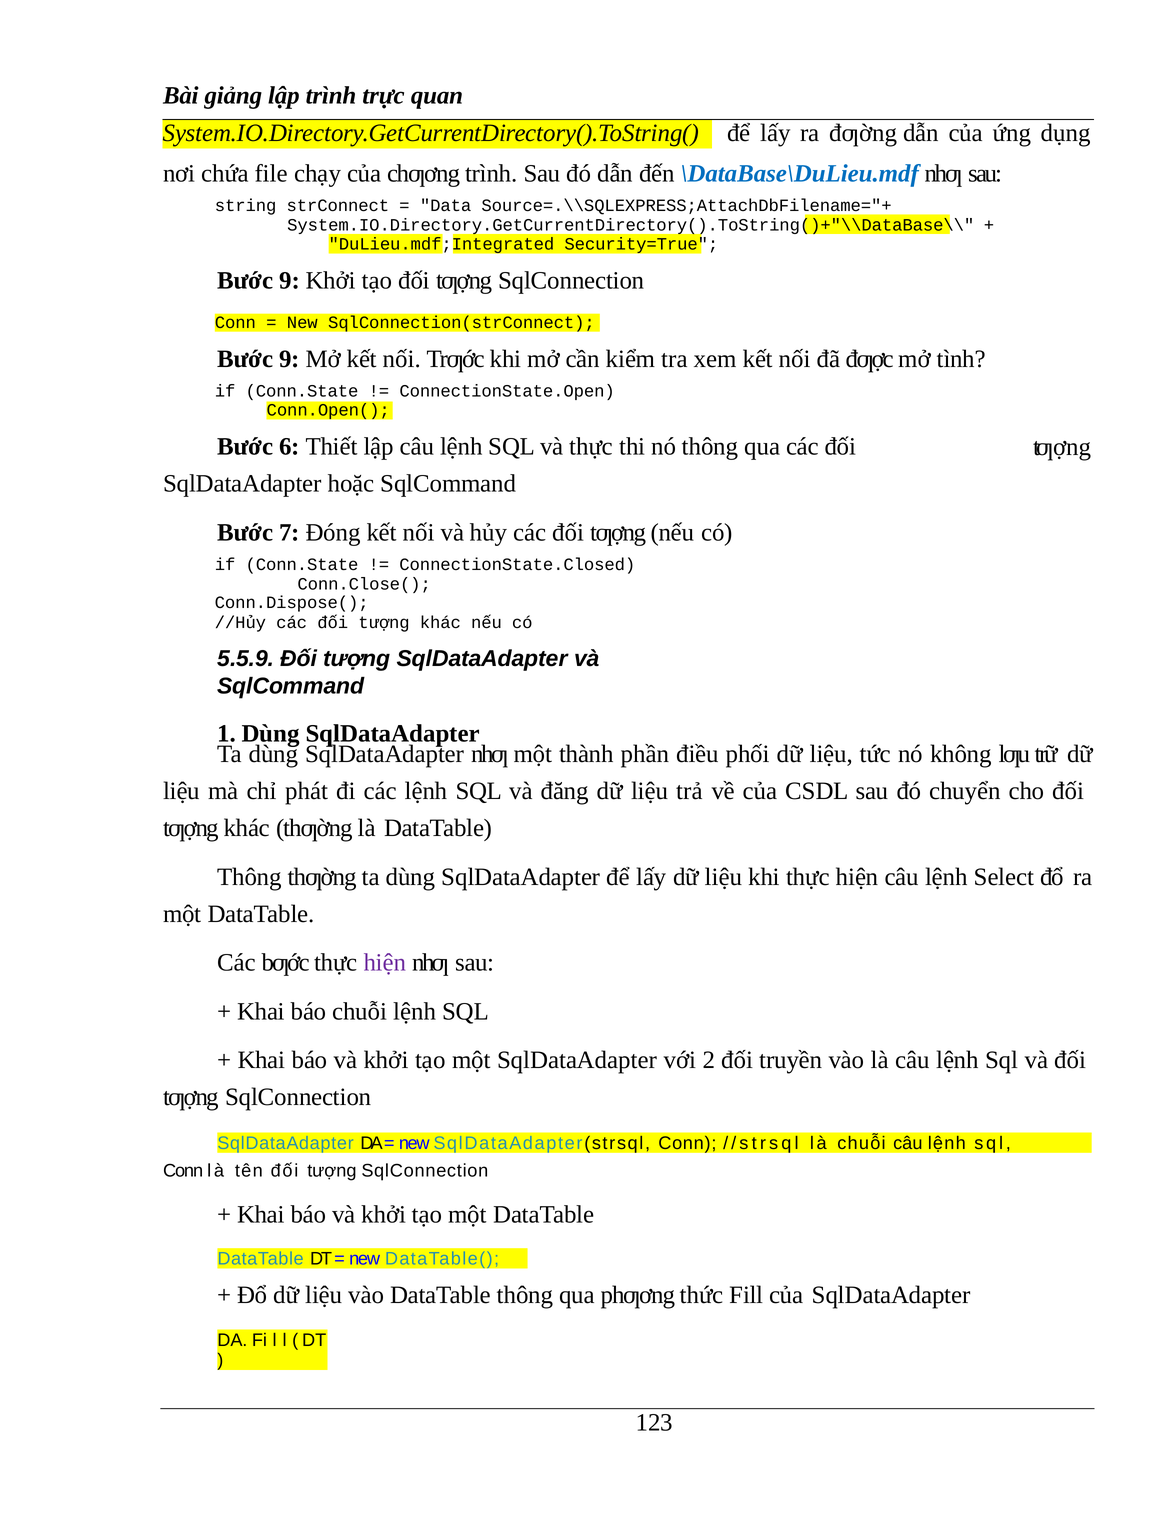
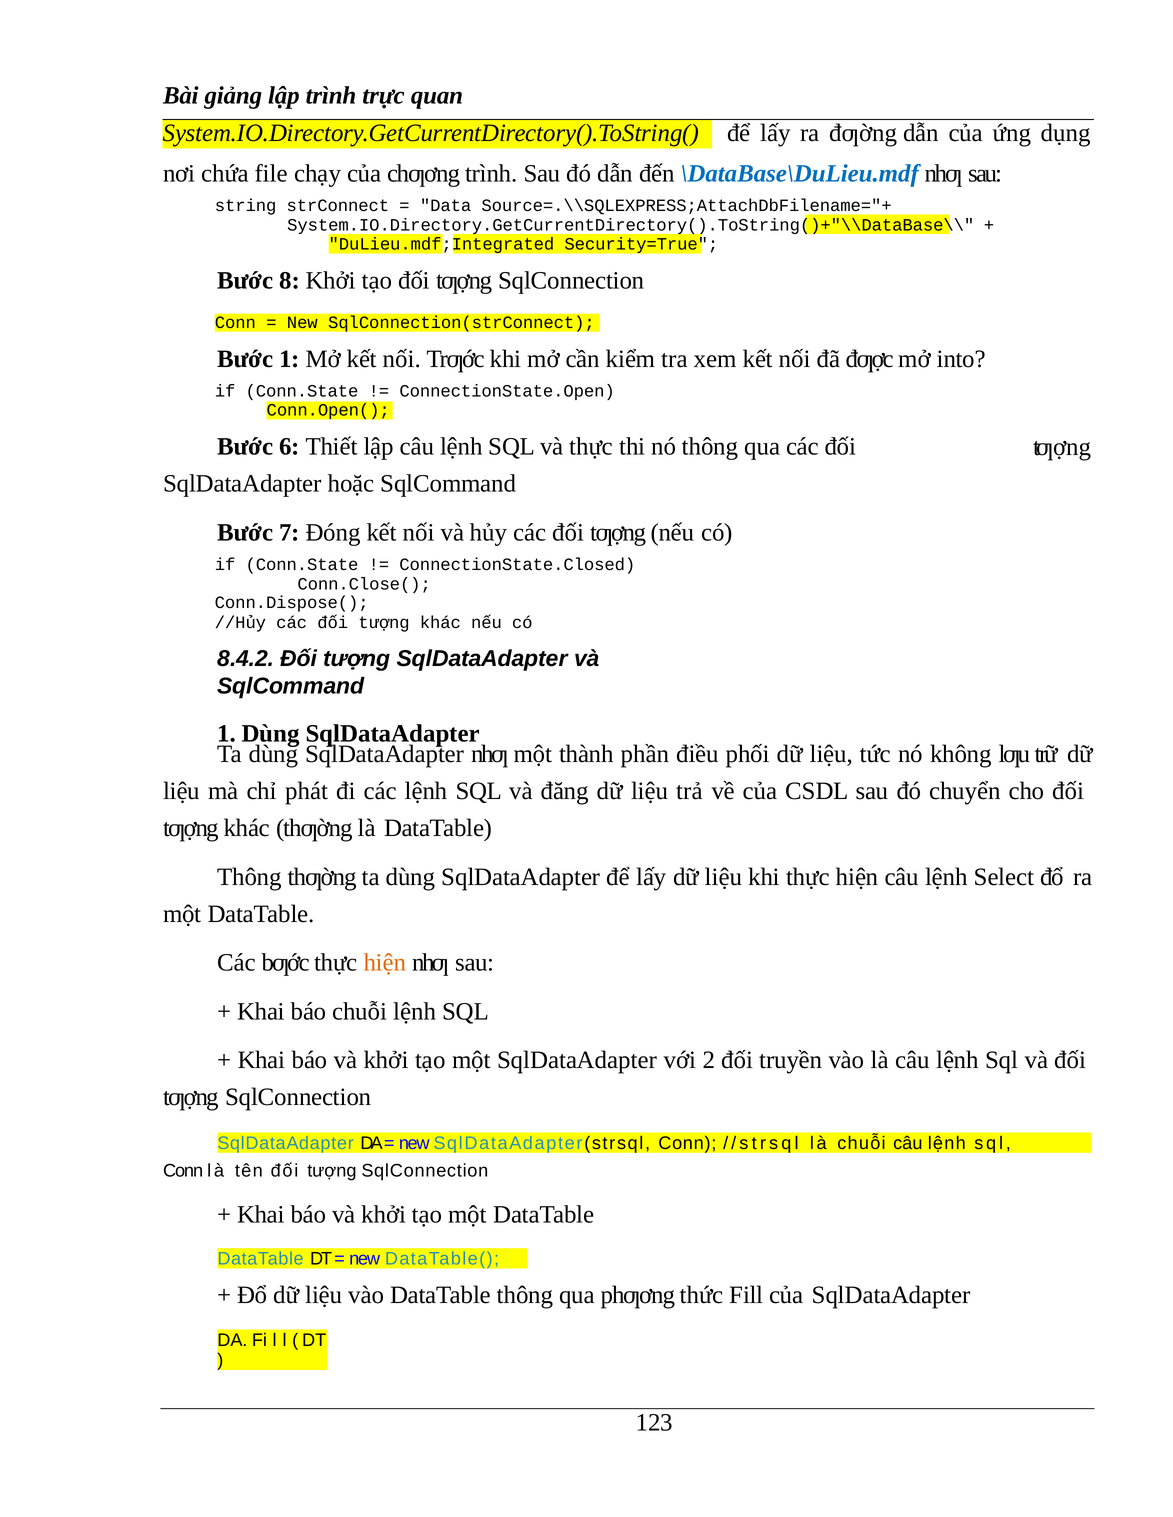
9 at (289, 281): 9 -> 8
9 at (289, 359): 9 -> 1
tình: tình -> into
5.5.9: 5.5.9 -> 8.4.2
hiện at (385, 963) colour: purple -> orange
